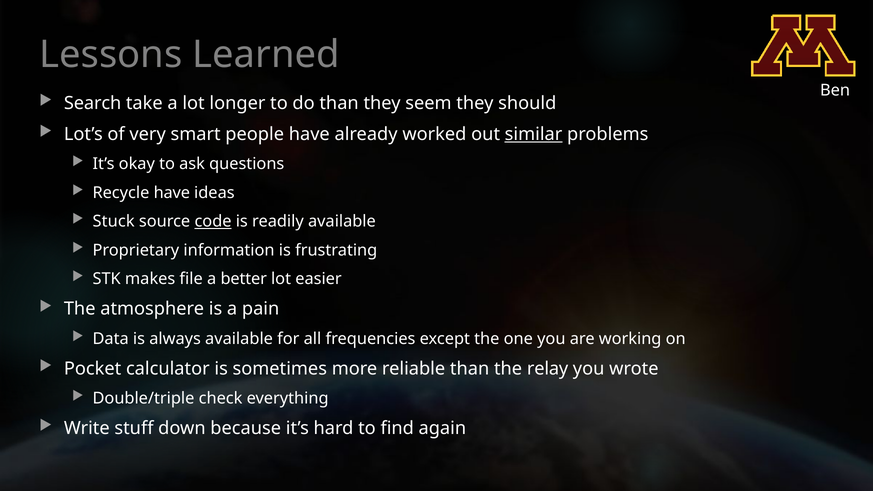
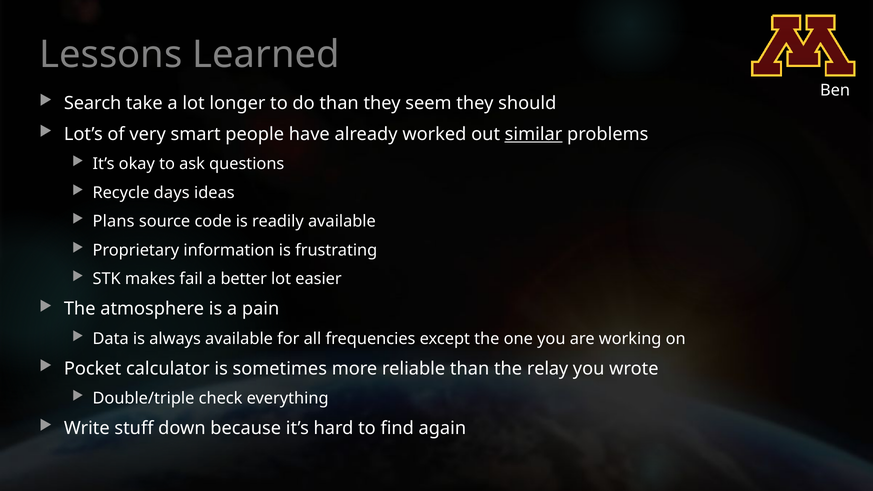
Recycle have: have -> days
Stuck: Stuck -> Plans
code underline: present -> none
file: file -> fail
